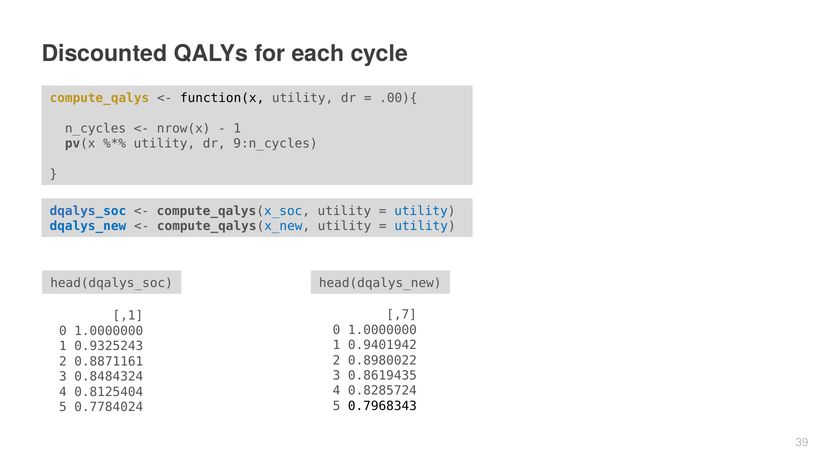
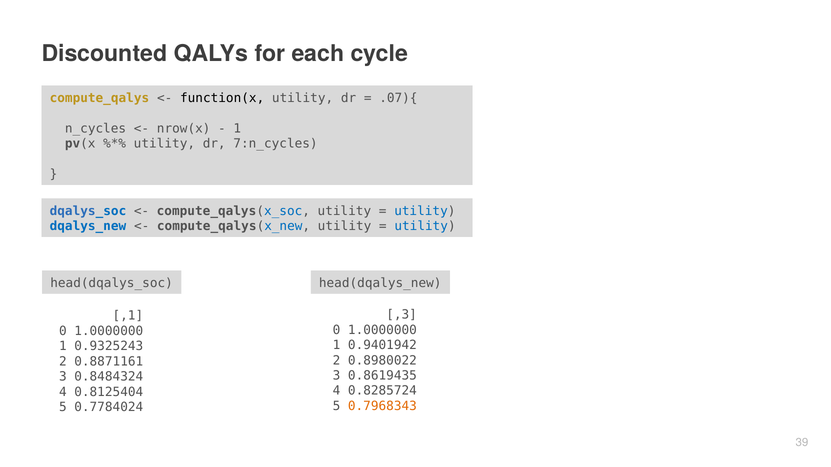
.00){: .00){ -> .07){
9:n_cycles: 9:n_cycles -> 7:n_cycles
,7: ,7 -> ,3
0.7968343 colour: black -> orange
